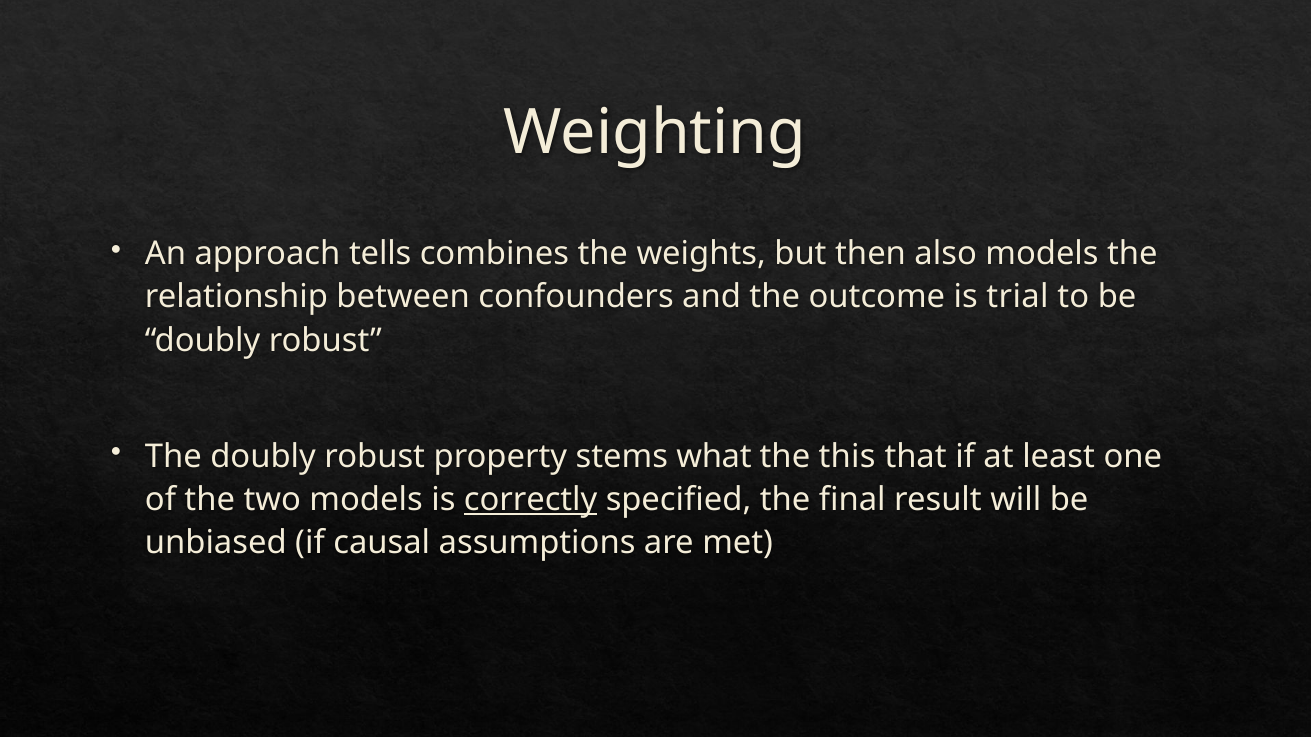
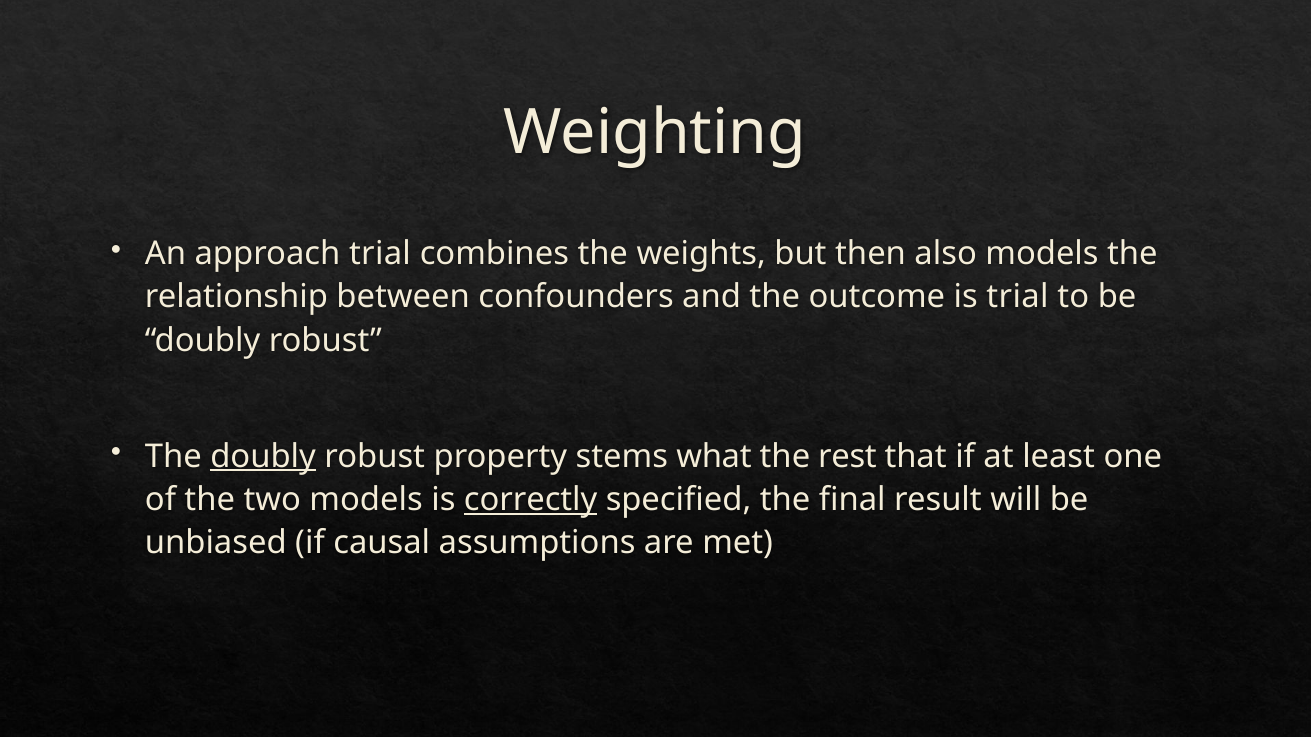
approach tells: tells -> trial
doubly at (263, 457) underline: none -> present
this: this -> rest
